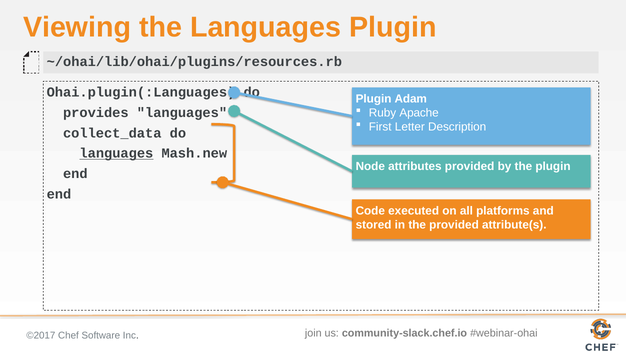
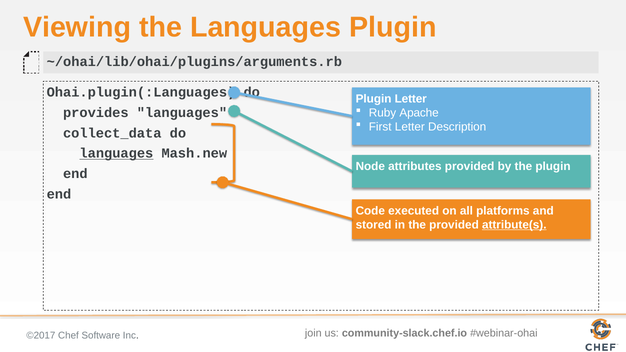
~/ohai/lib/ohai/plugins/resources.rb: ~/ohai/lib/ohai/plugins/resources.rb -> ~/ohai/lib/ohai/plugins/arguments.rb
Plugin Adam: Adam -> Letter
attribute(s underline: none -> present
